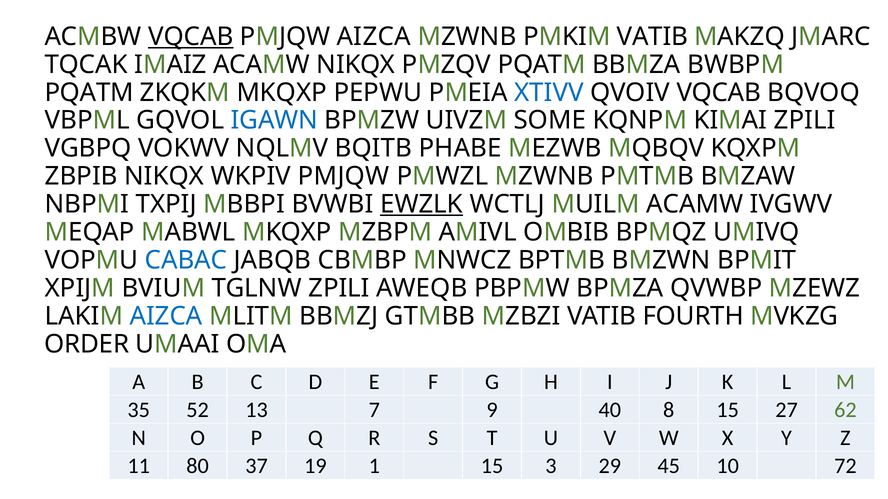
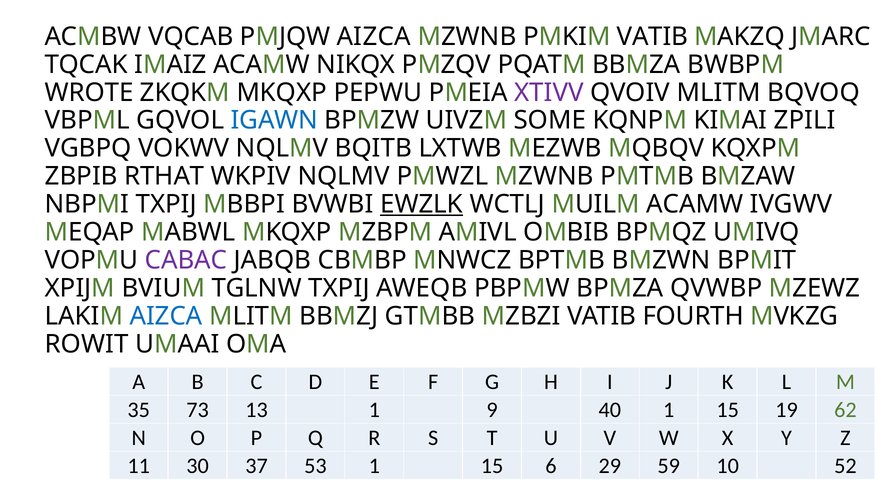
VQCAB at (191, 37) underline: present -> none
PQATM at (89, 93): PQATM -> WROTE
XTIVV colour: blue -> purple
QVOIV VQCAB: VQCAB -> MLITM
PHABE: PHABE -> LXTWB
ZBPIB NIKQX: NIKQX -> RTHAT
WKPIV PMJQW: PMJQW -> NQLMV
CABAC colour: blue -> purple
TGLNW ZPILI: ZPILI -> TXPIJ
ORDER: ORDER -> ROWIT
52: 52 -> 73
13 7: 7 -> 1
40 8: 8 -> 1
27: 27 -> 19
80: 80 -> 30
19: 19 -> 53
3: 3 -> 6
45: 45 -> 59
72: 72 -> 52
